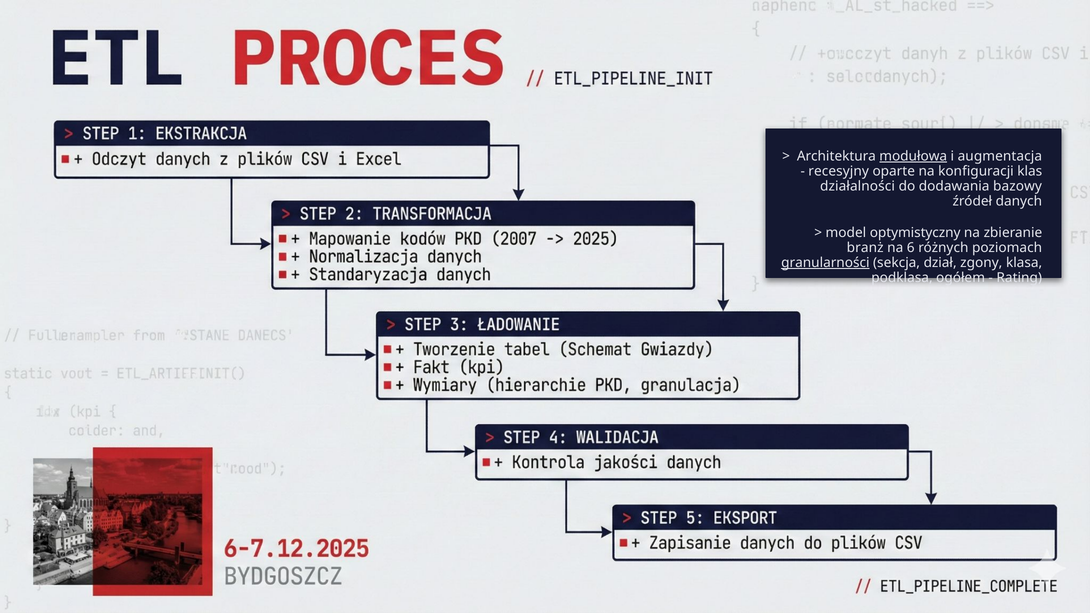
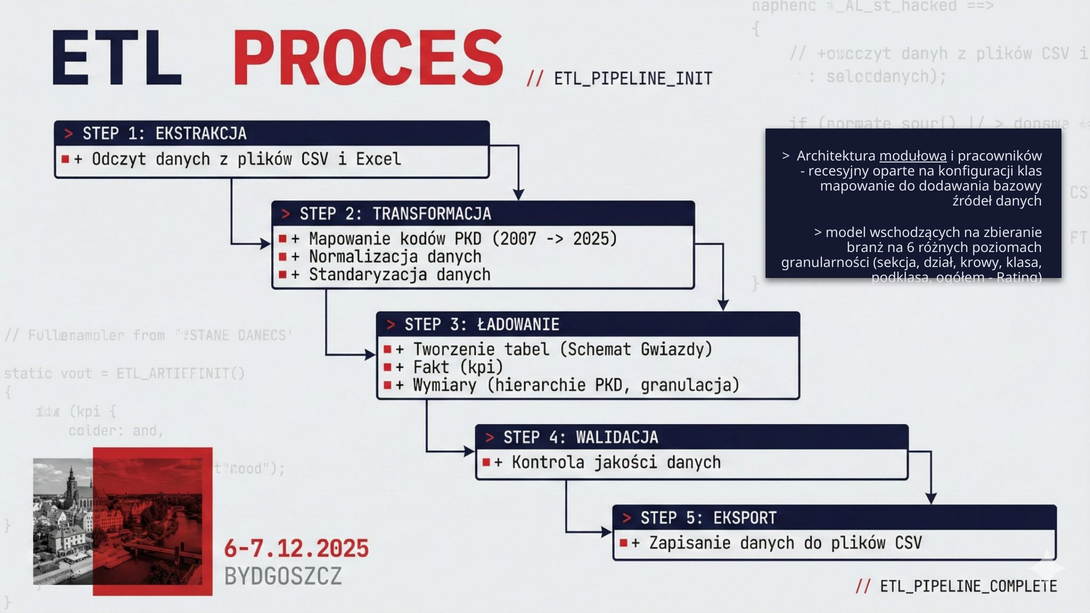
augmentacja: augmentacja -> pracowników
działalności: działalności -> mapowanie
optymistyczny: optymistyczny -> wschodzących
granularności underline: present -> none
zgony: zgony -> krowy
